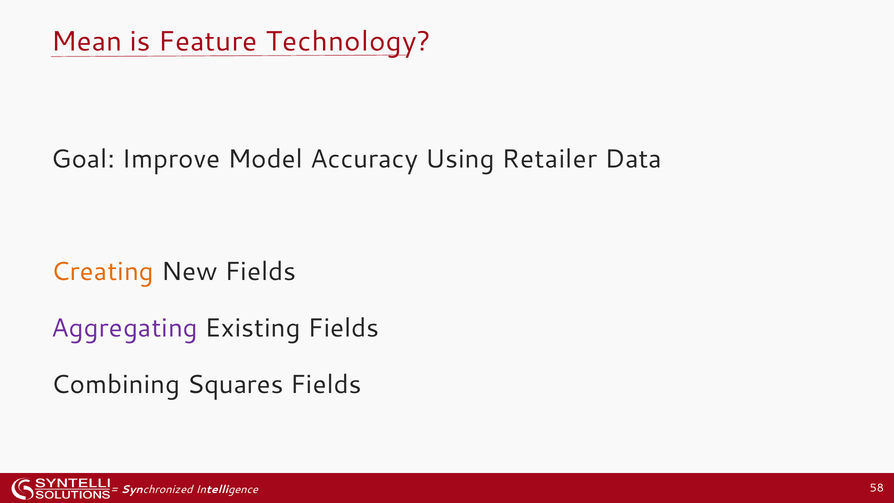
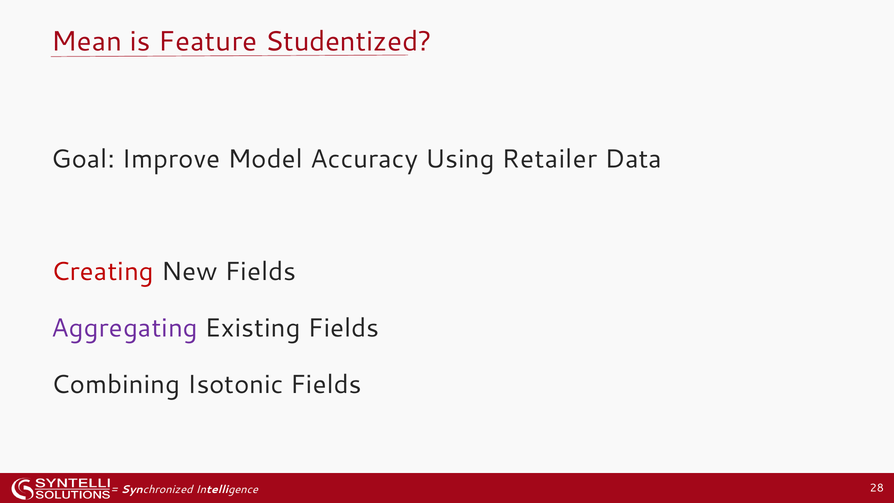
Technology: Technology -> Studentized
Creating colour: orange -> red
Squares: Squares -> Isotonic
58: 58 -> 28
